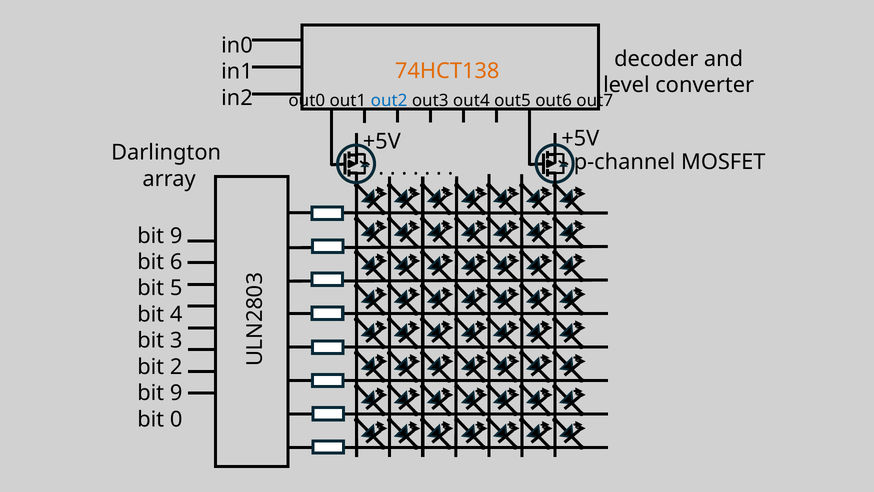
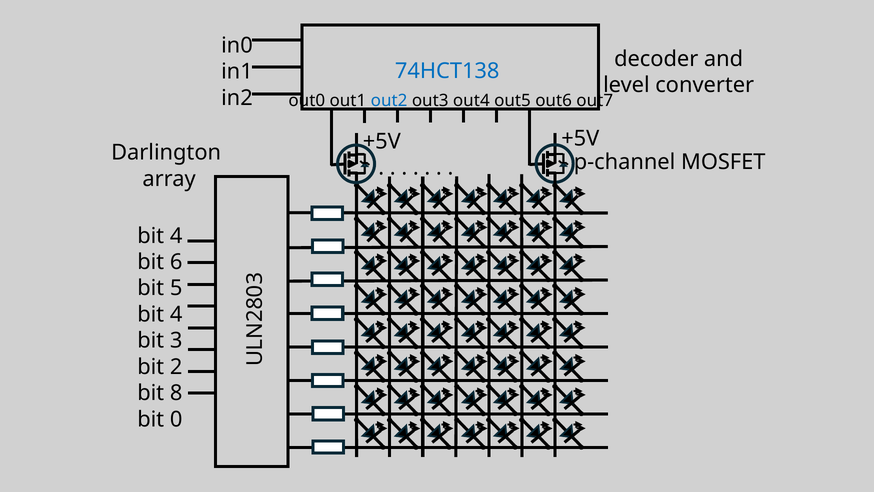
74HCT138 colour: orange -> blue
9 at (176, 236): 9 -> 4
9 at (176, 393): 9 -> 8
